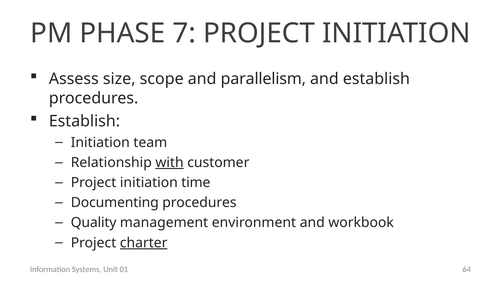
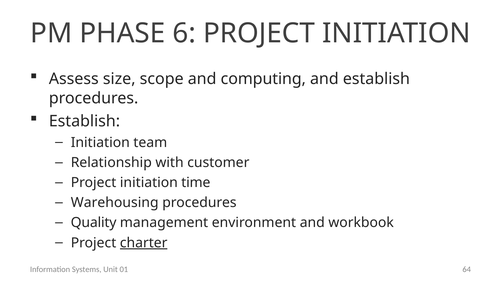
7: 7 -> 6
parallelism: parallelism -> computing
with underline: present -> none
Documenting: Documenting -> Warehousing
